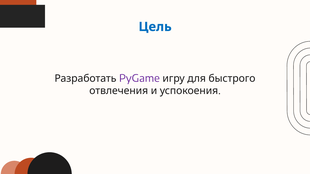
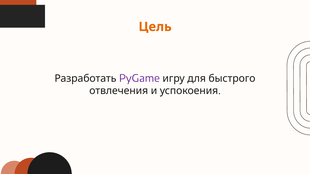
Цель colour: blue -> orange
